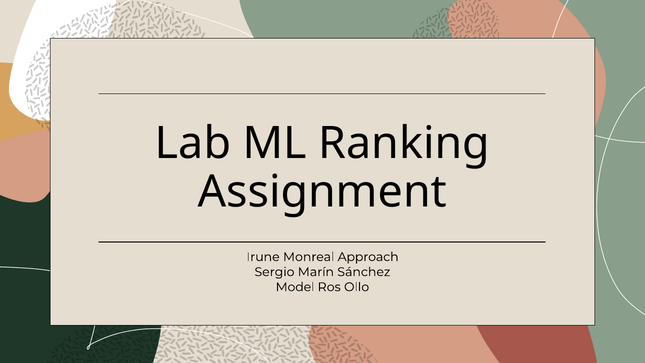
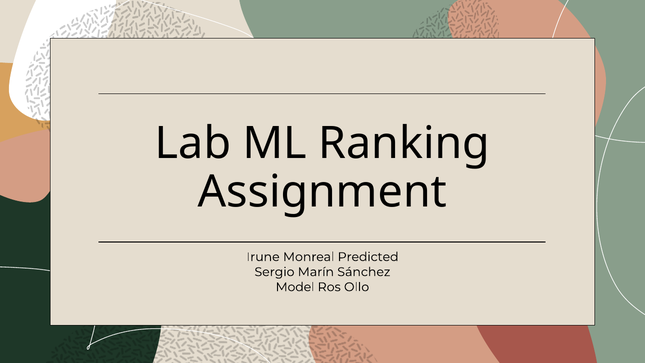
Approach: Approach -> Predicted
